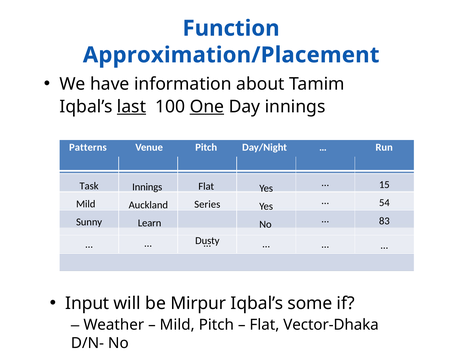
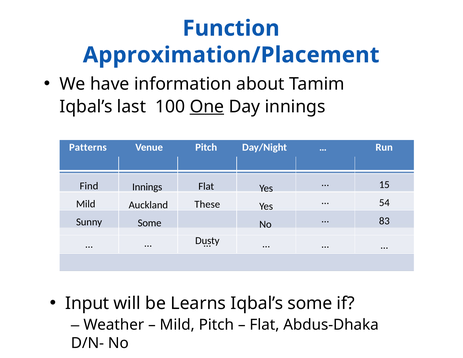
last underline: present -> none
Task: Task -> Find
Series: Series -> These
Learn at (150, 223): Learn -> Some
Mirpur: Mirpur -> Learns
Vector-Dhaka: Vector-Dhaka -> Abdus-Dhaka
